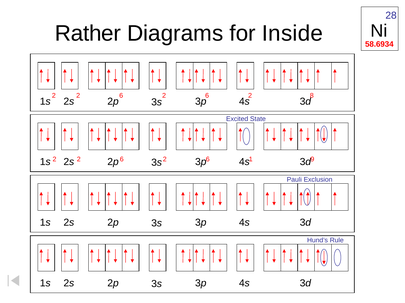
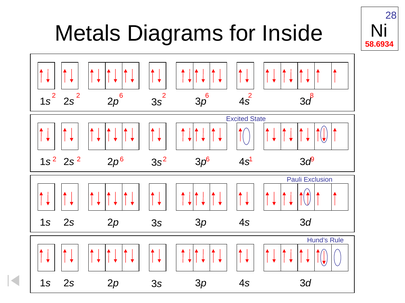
Rather: Rather -> Metals
